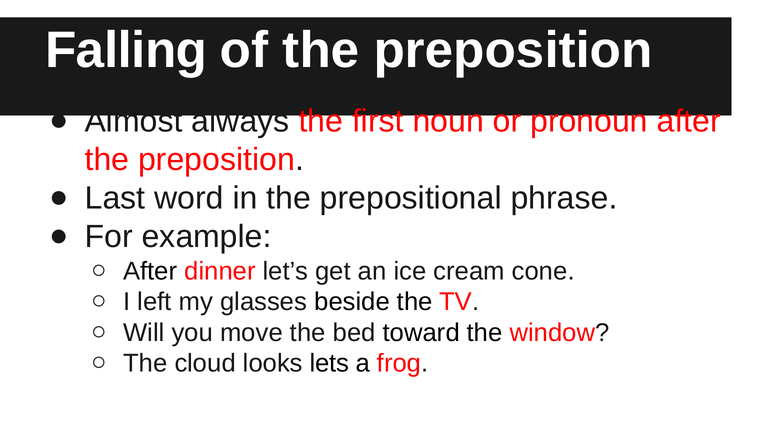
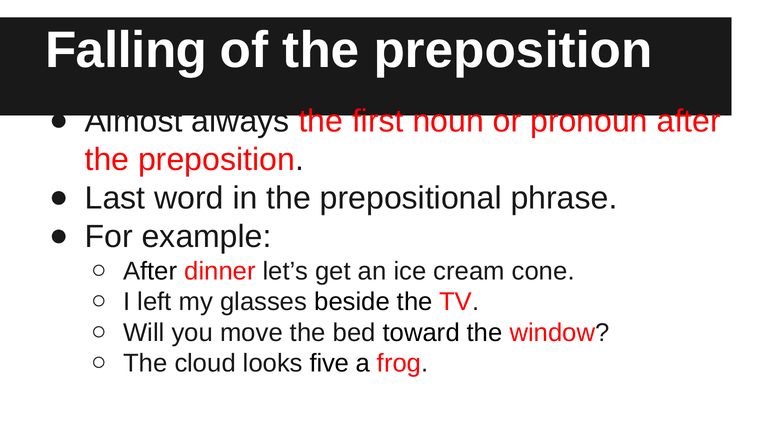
lets: lets -> five
